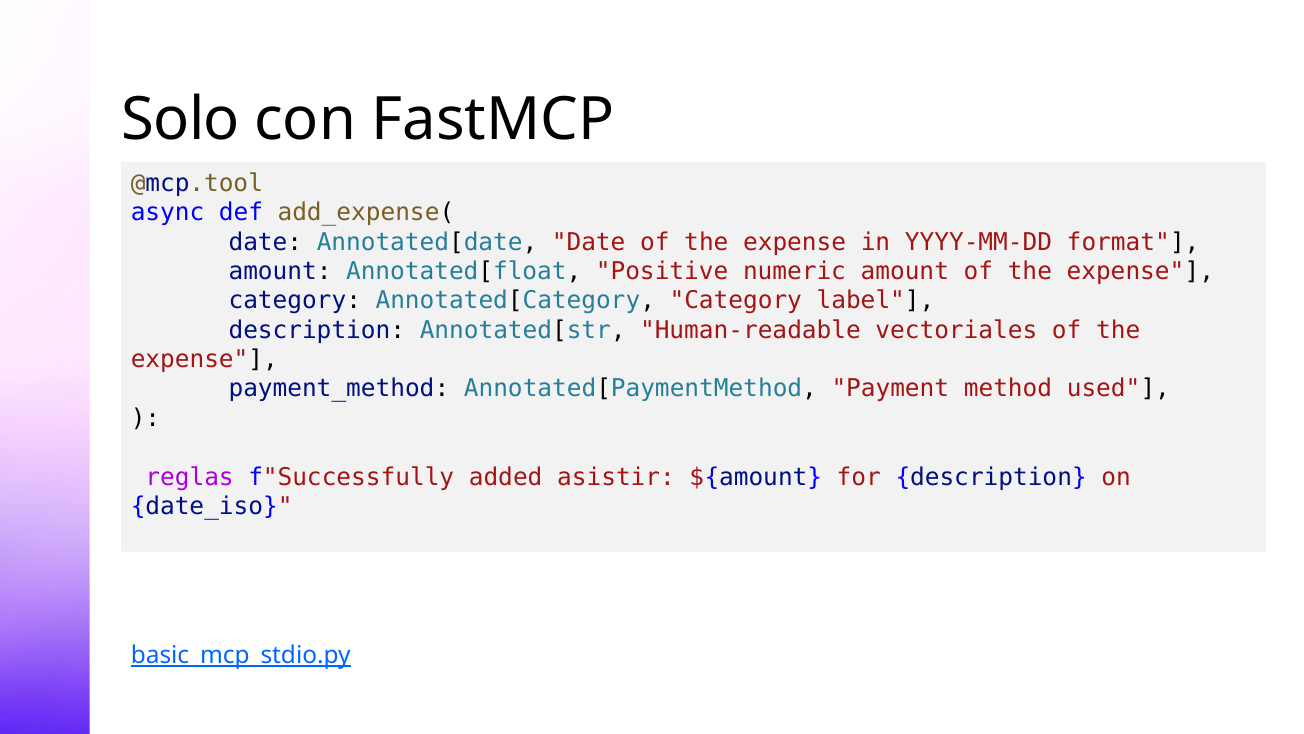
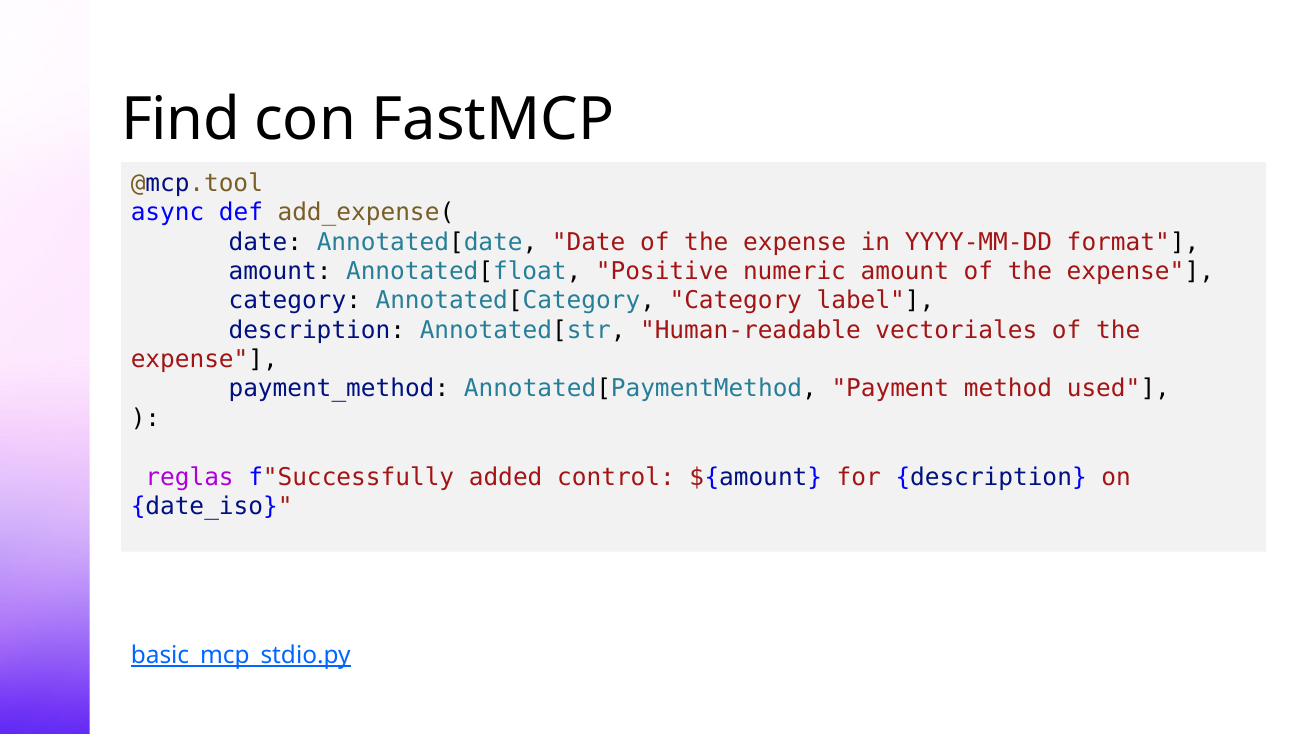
Solo: Solo -> Find
asistir: asistir -> control
